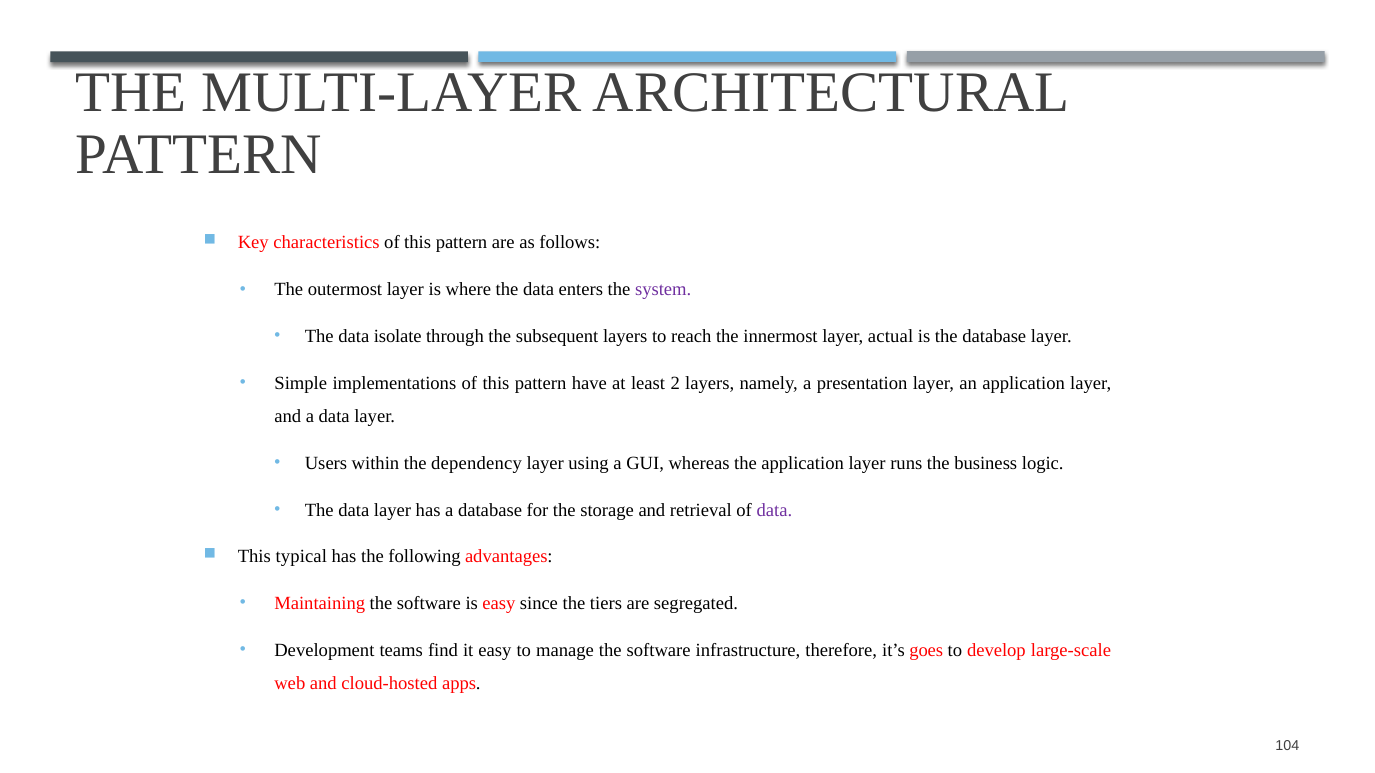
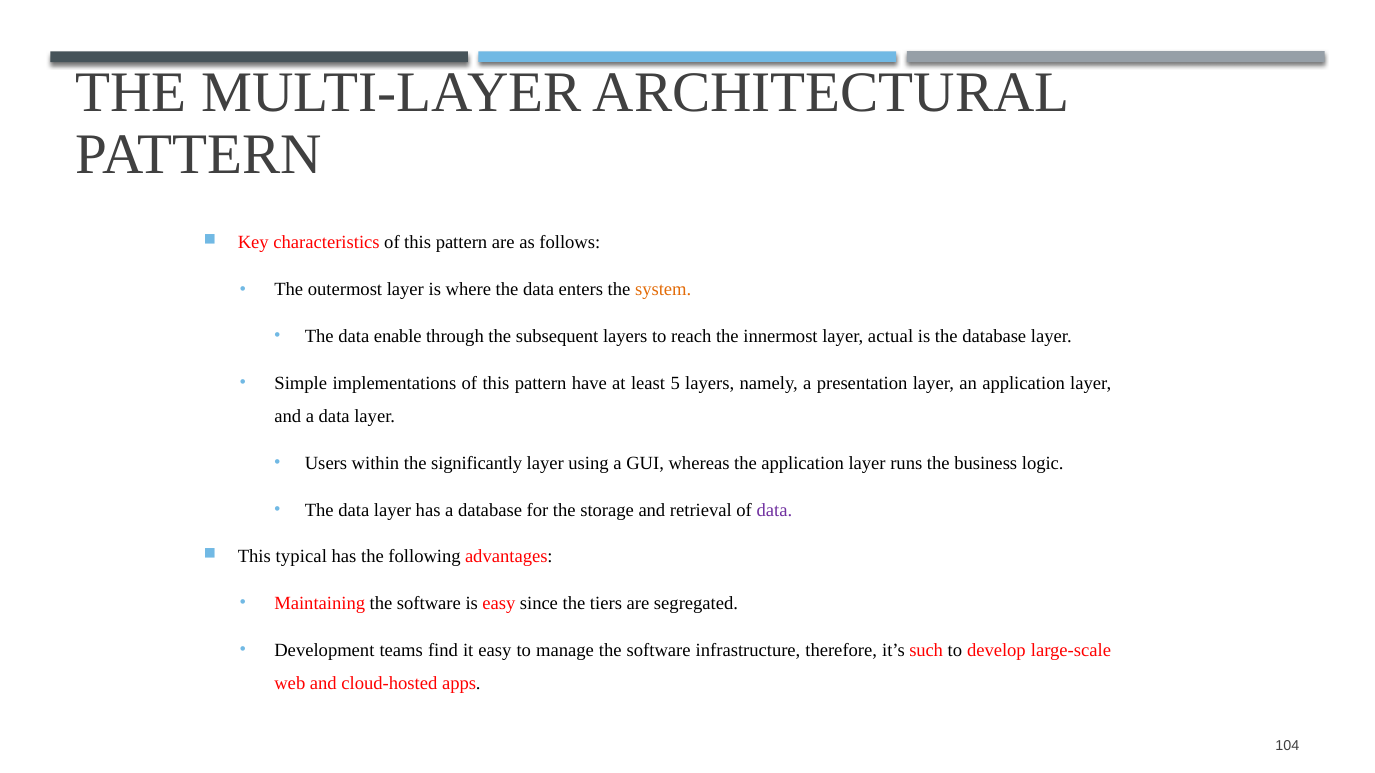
system colour: purple -> orange
isolate: isolate -> enable
2: 2 -> 5
dependency: dependency -> significantly
goes: goes -> such
